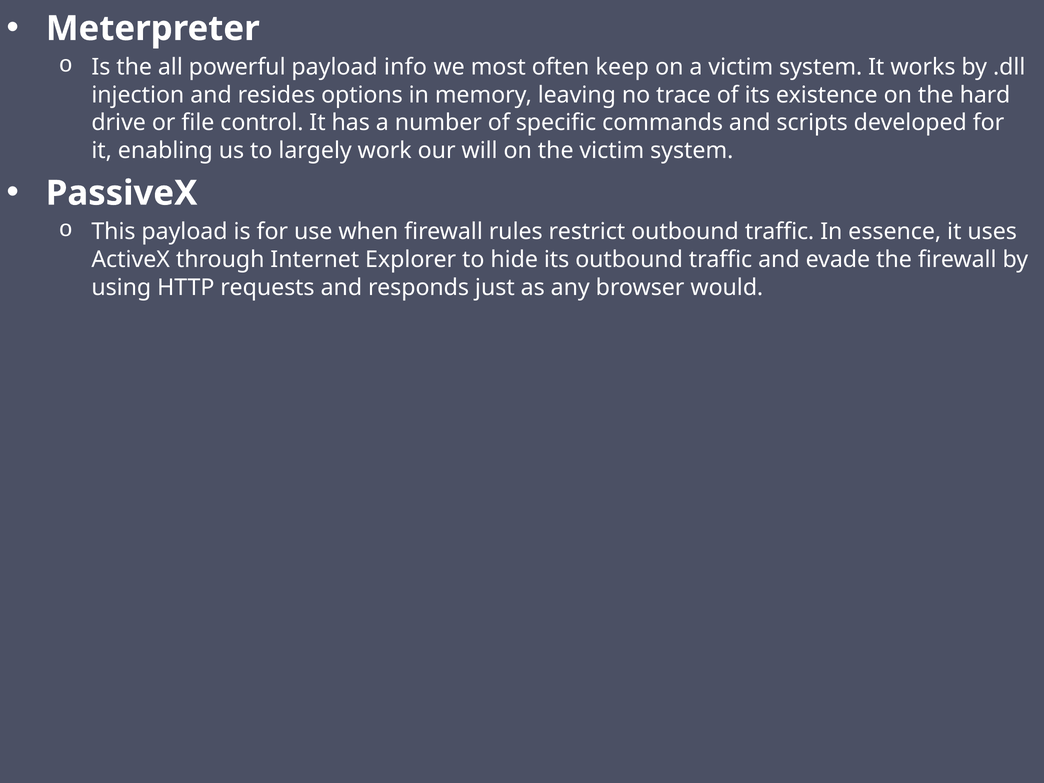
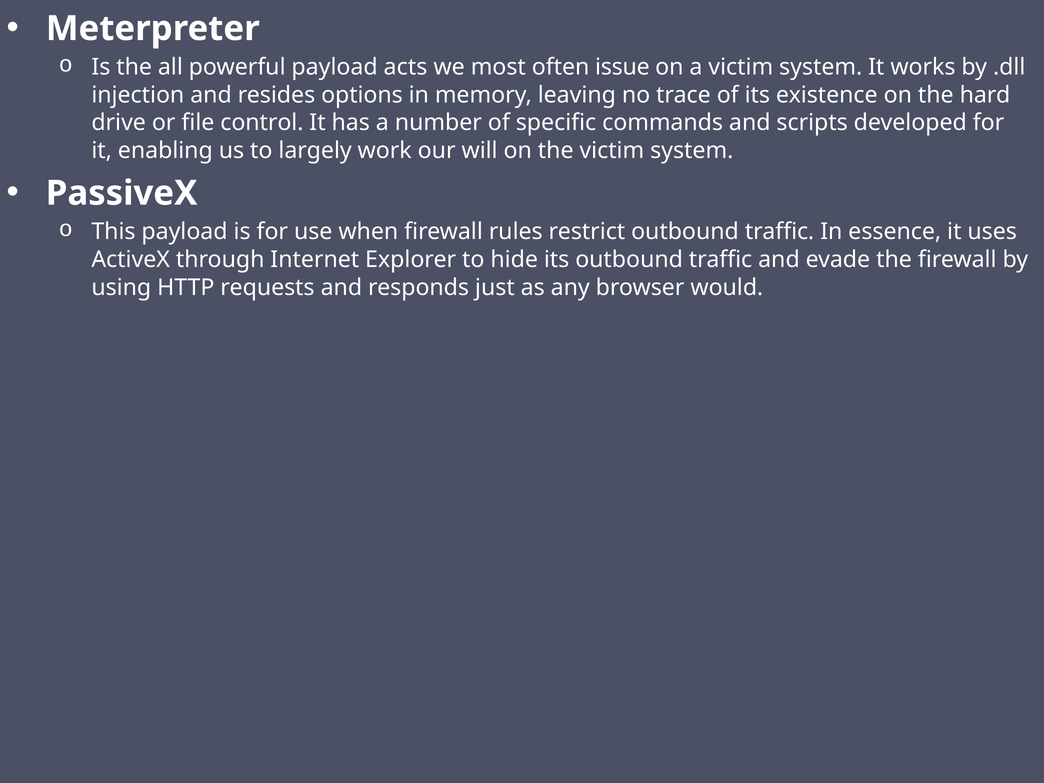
info: info -> acts
keep: keep -> issue
